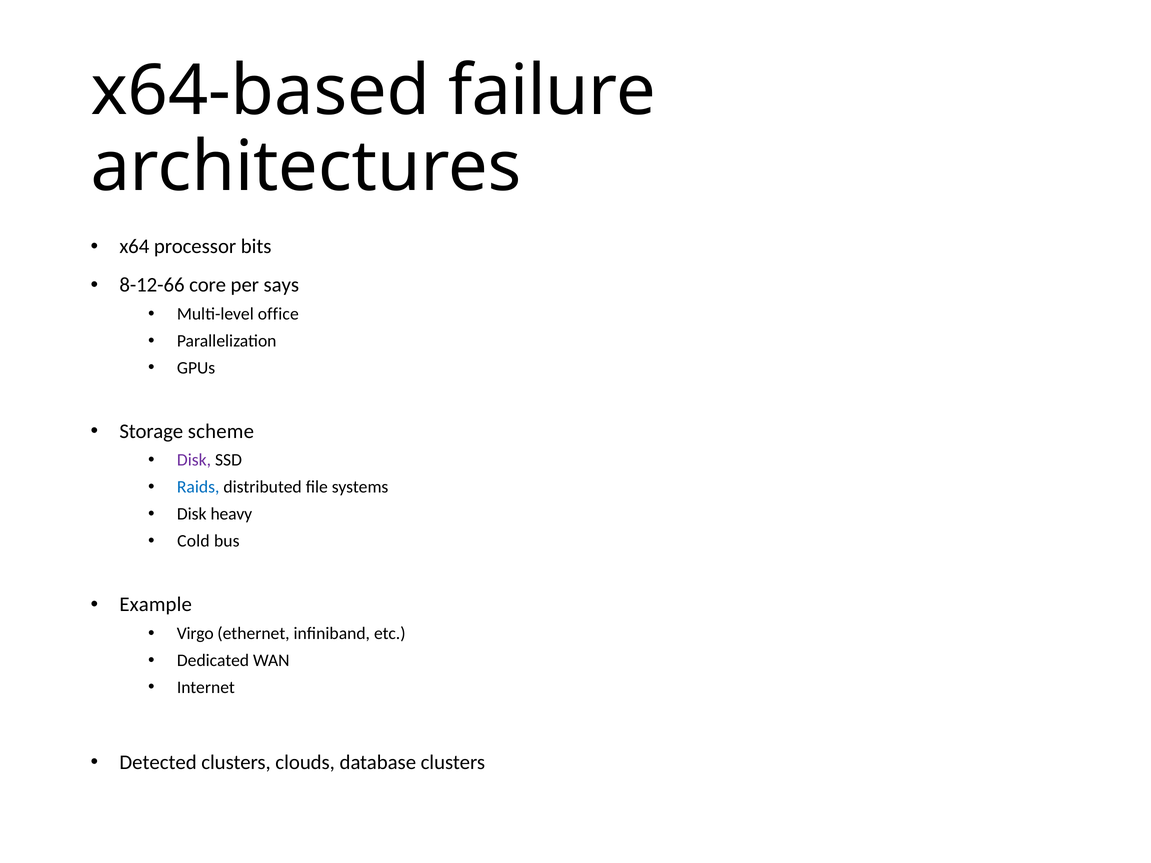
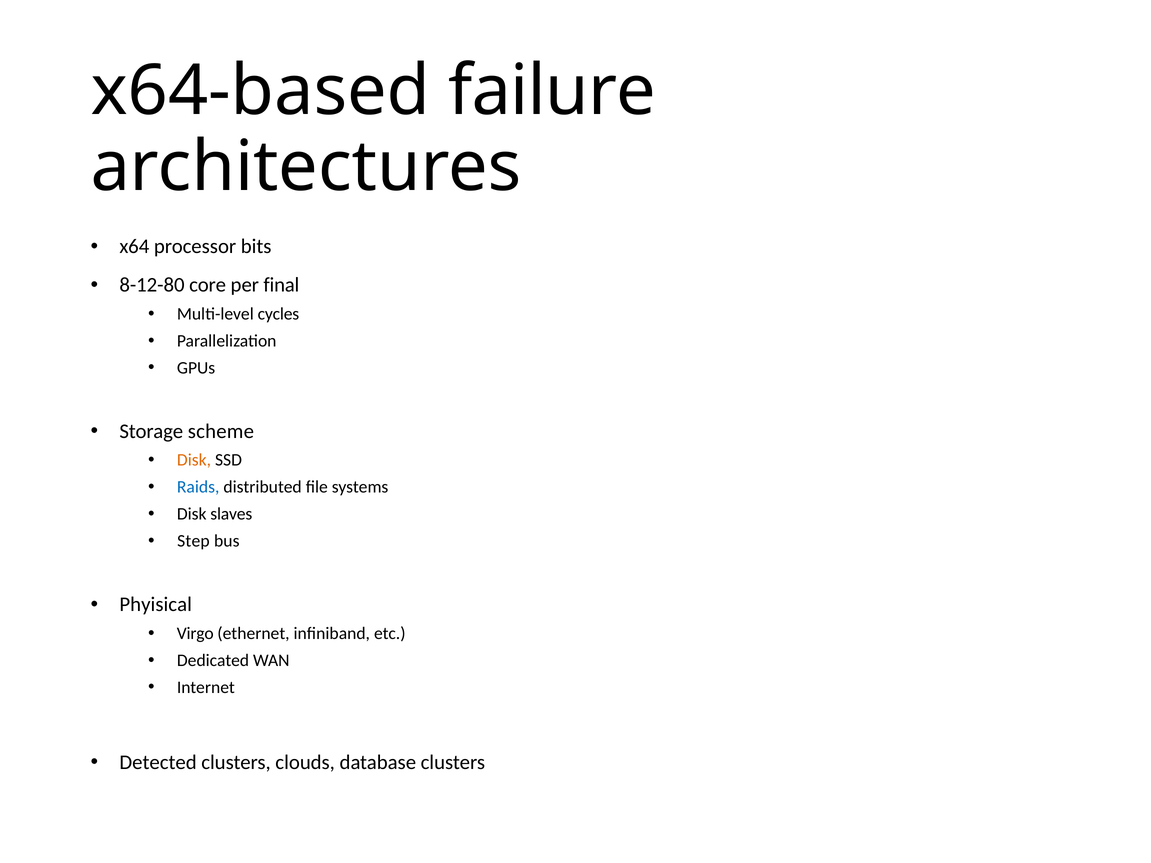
8-12-66: 8-12-66 -> 8-12-80
says: says -> final
office: office -> cycles
Disk at (194, 460) colour: purple -> orange
heavy: heavy -> slaves
Cold: Cold -> Step
Example: Example -> Phyisical
